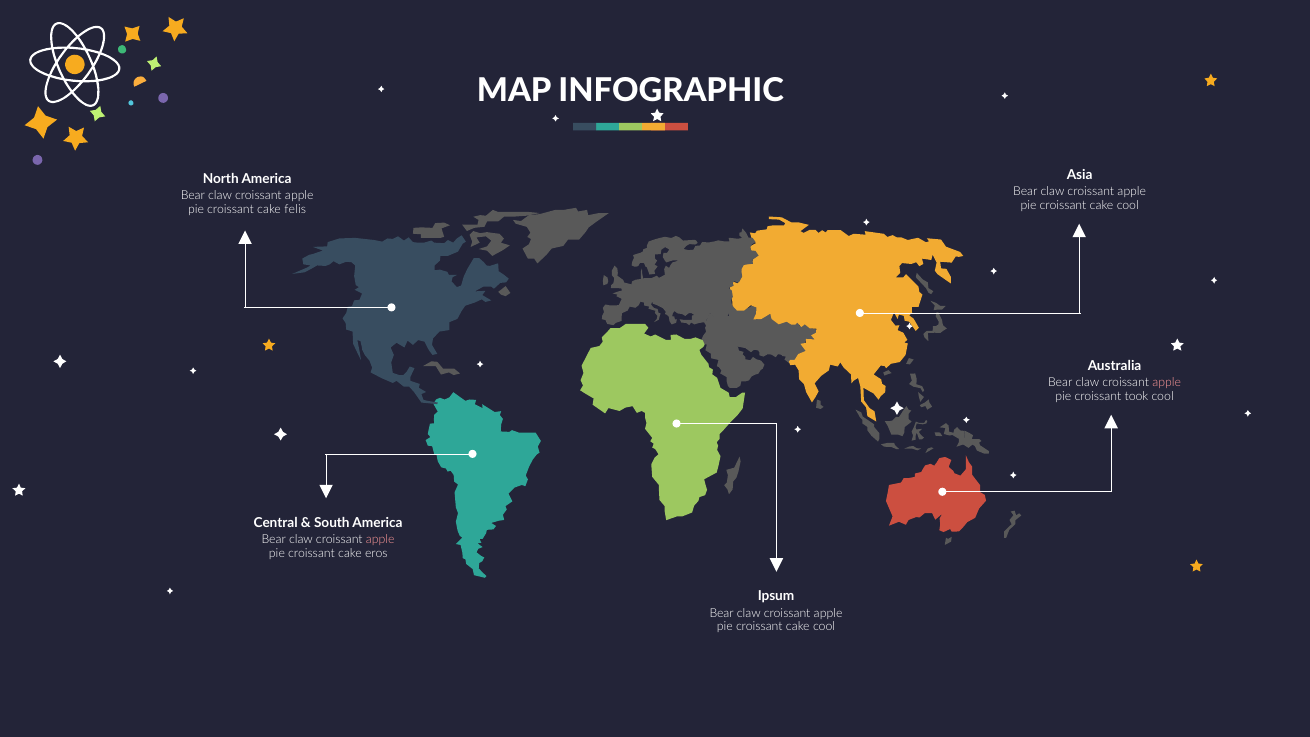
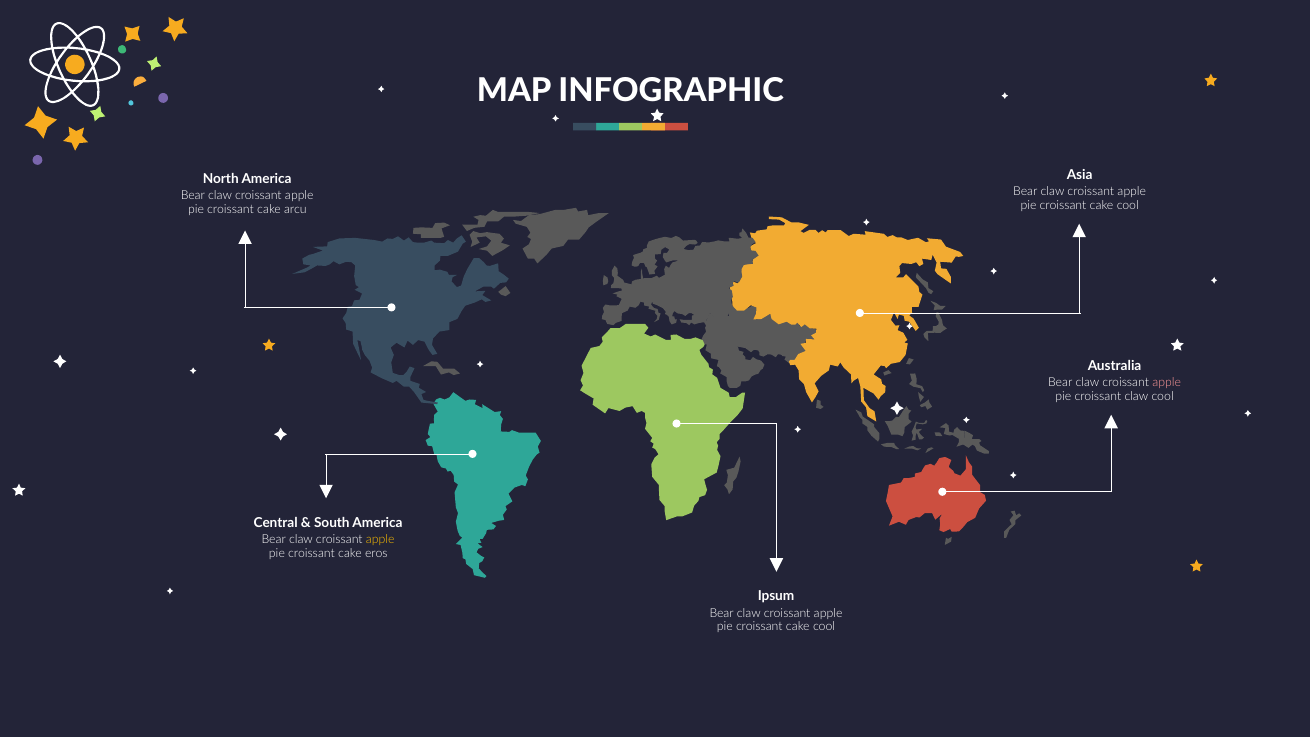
felis: felis -> arcu
croissant took: took -> claw
apple at (380, 540) colour: pink -> yellow
